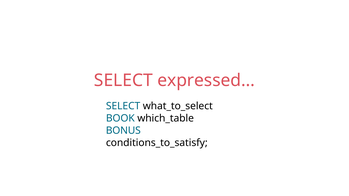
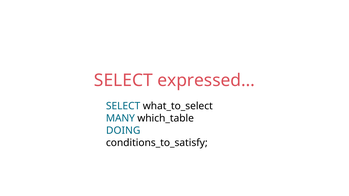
BOOK: BOOK -> MANY
BONUS: BONUS -> DOING
